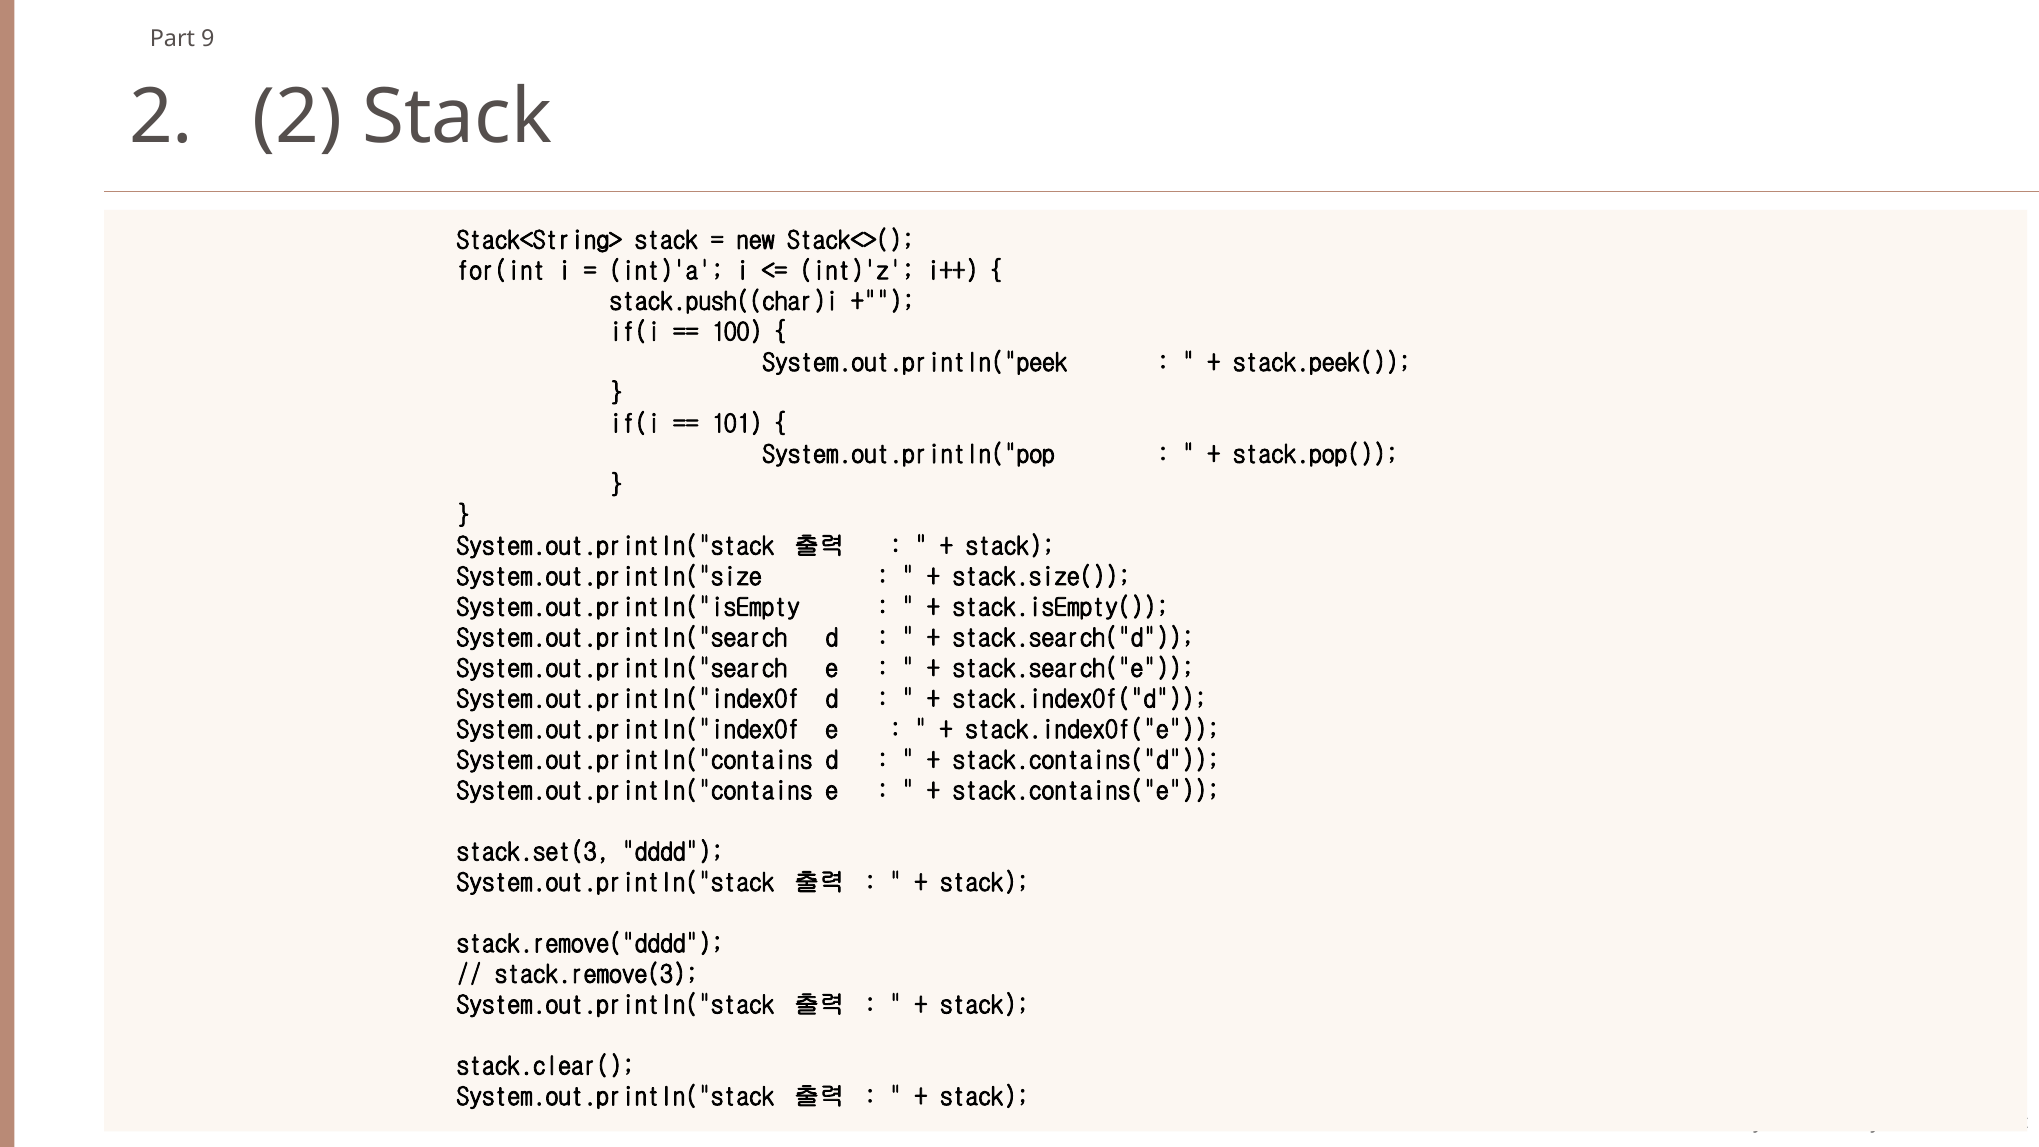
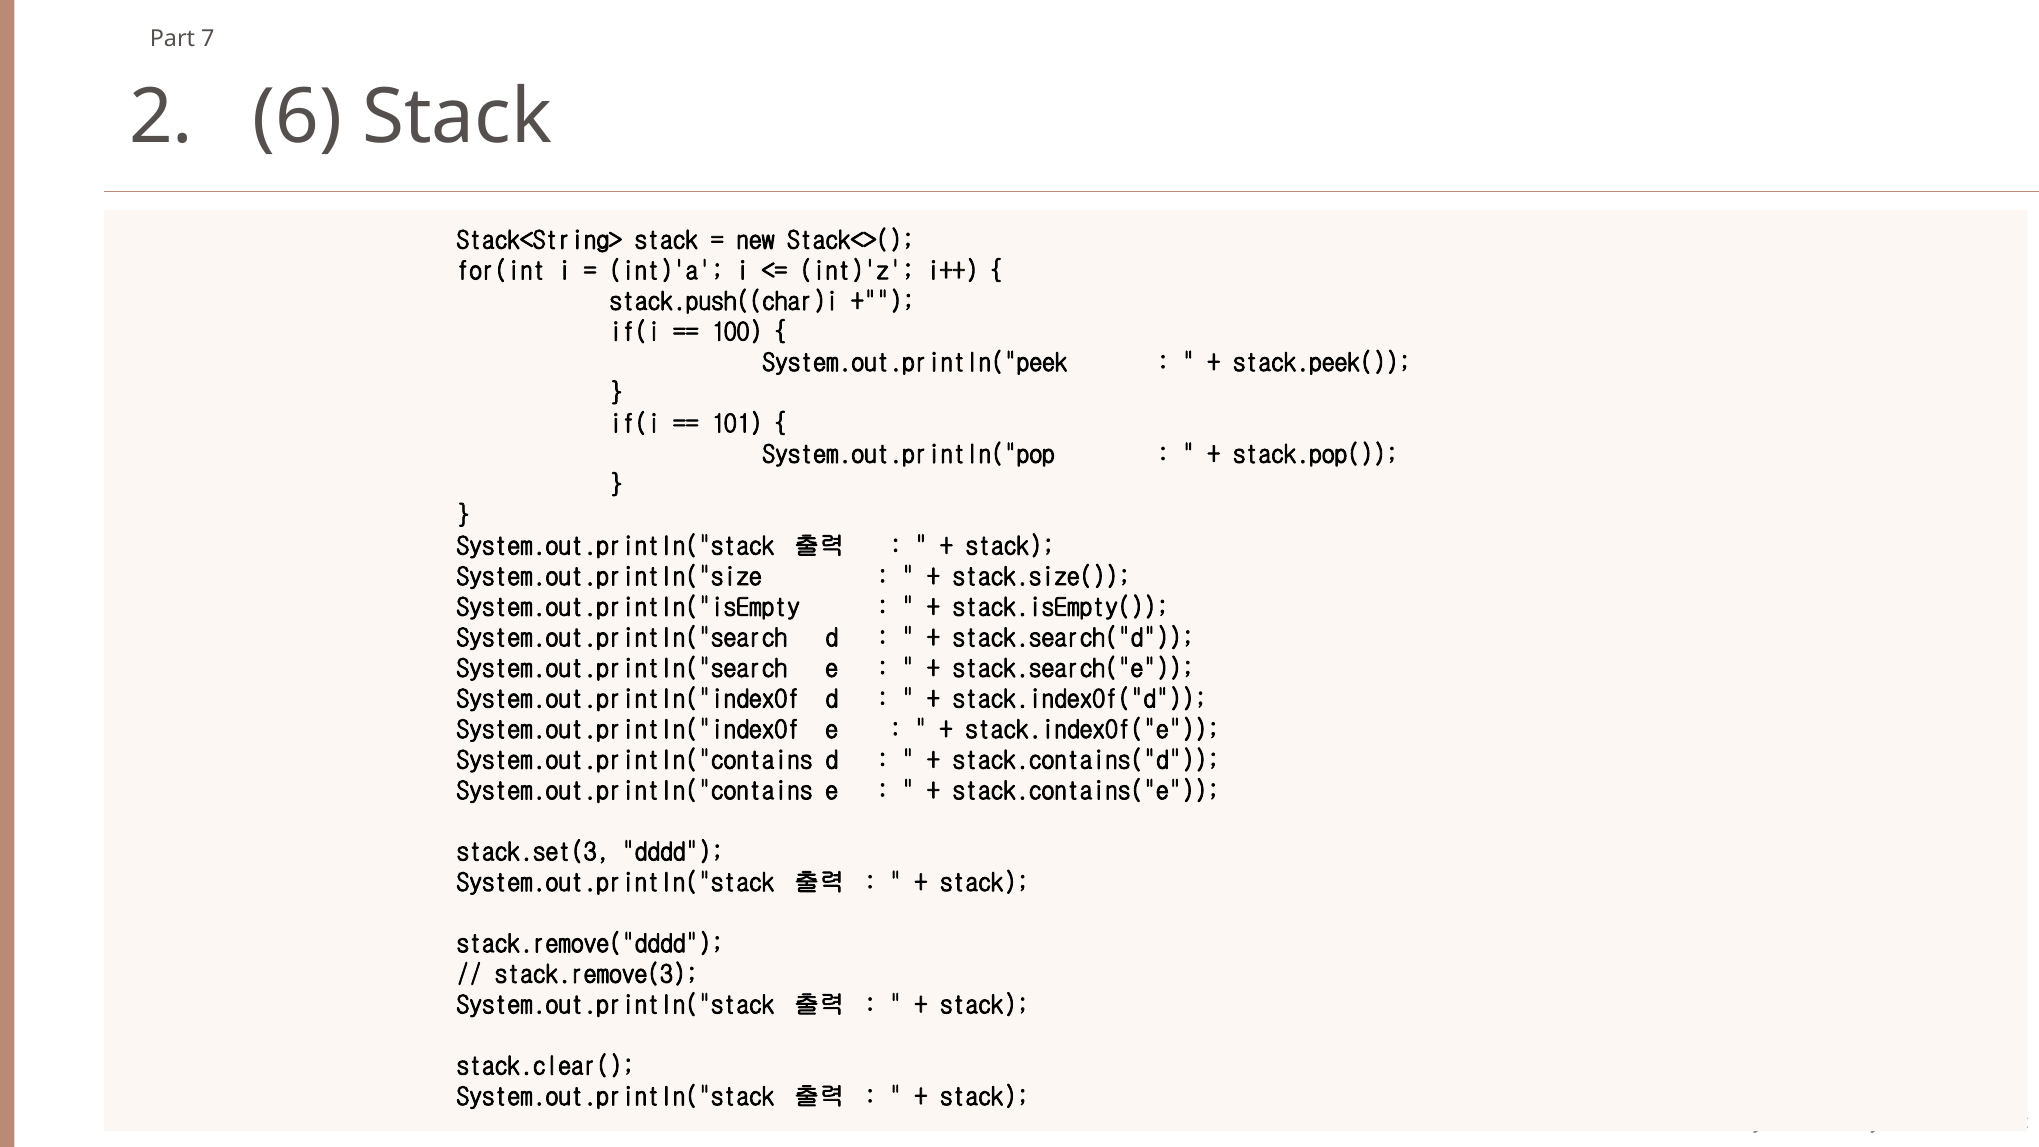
9: 9 -> 7
2 2: 2 -> 6
